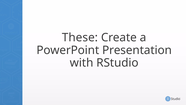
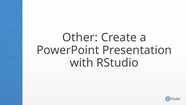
These: These -> Other
